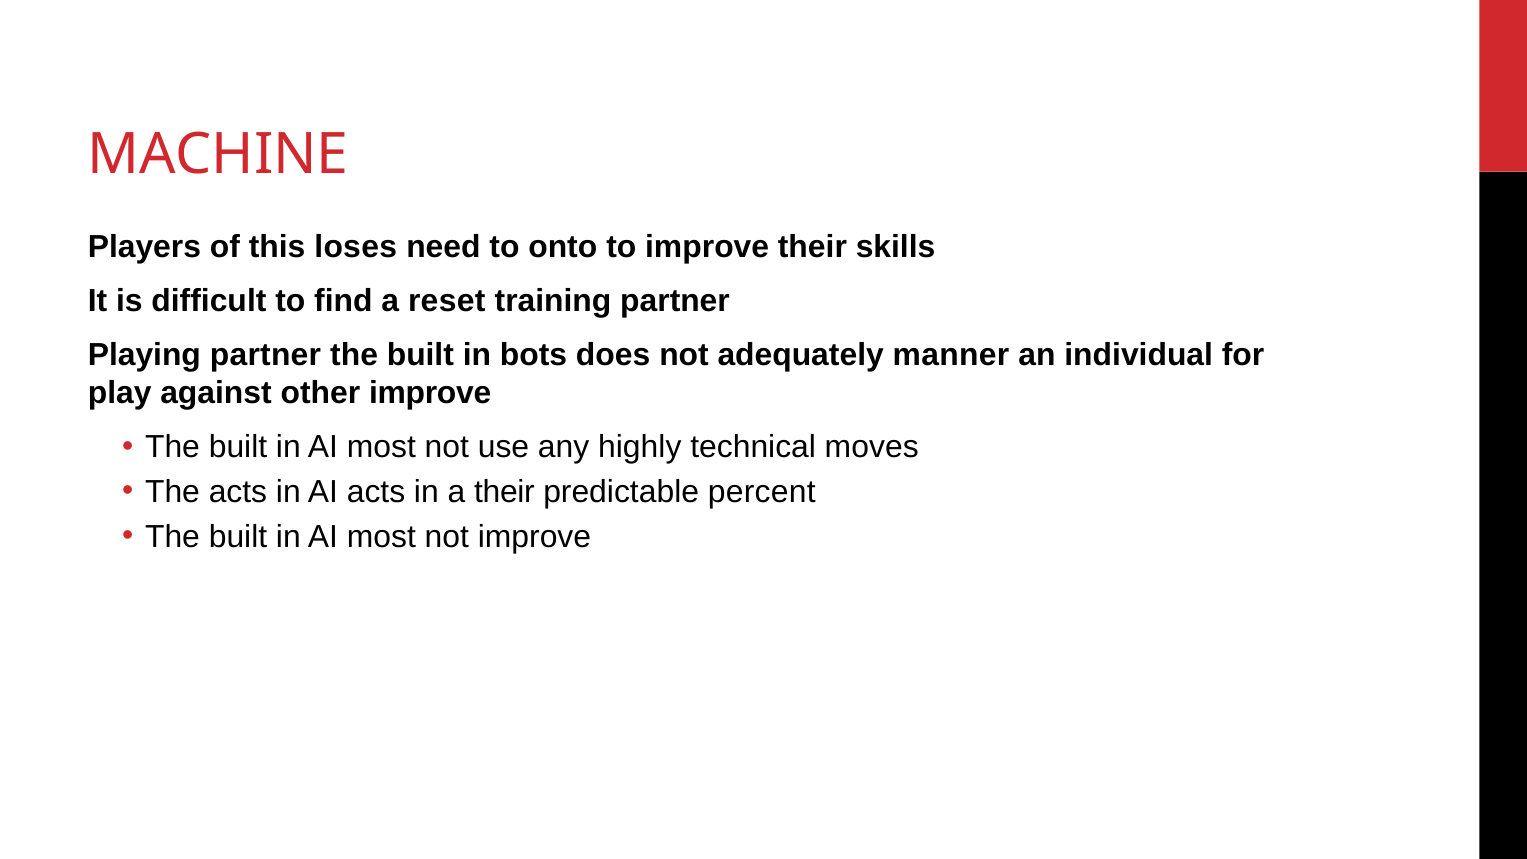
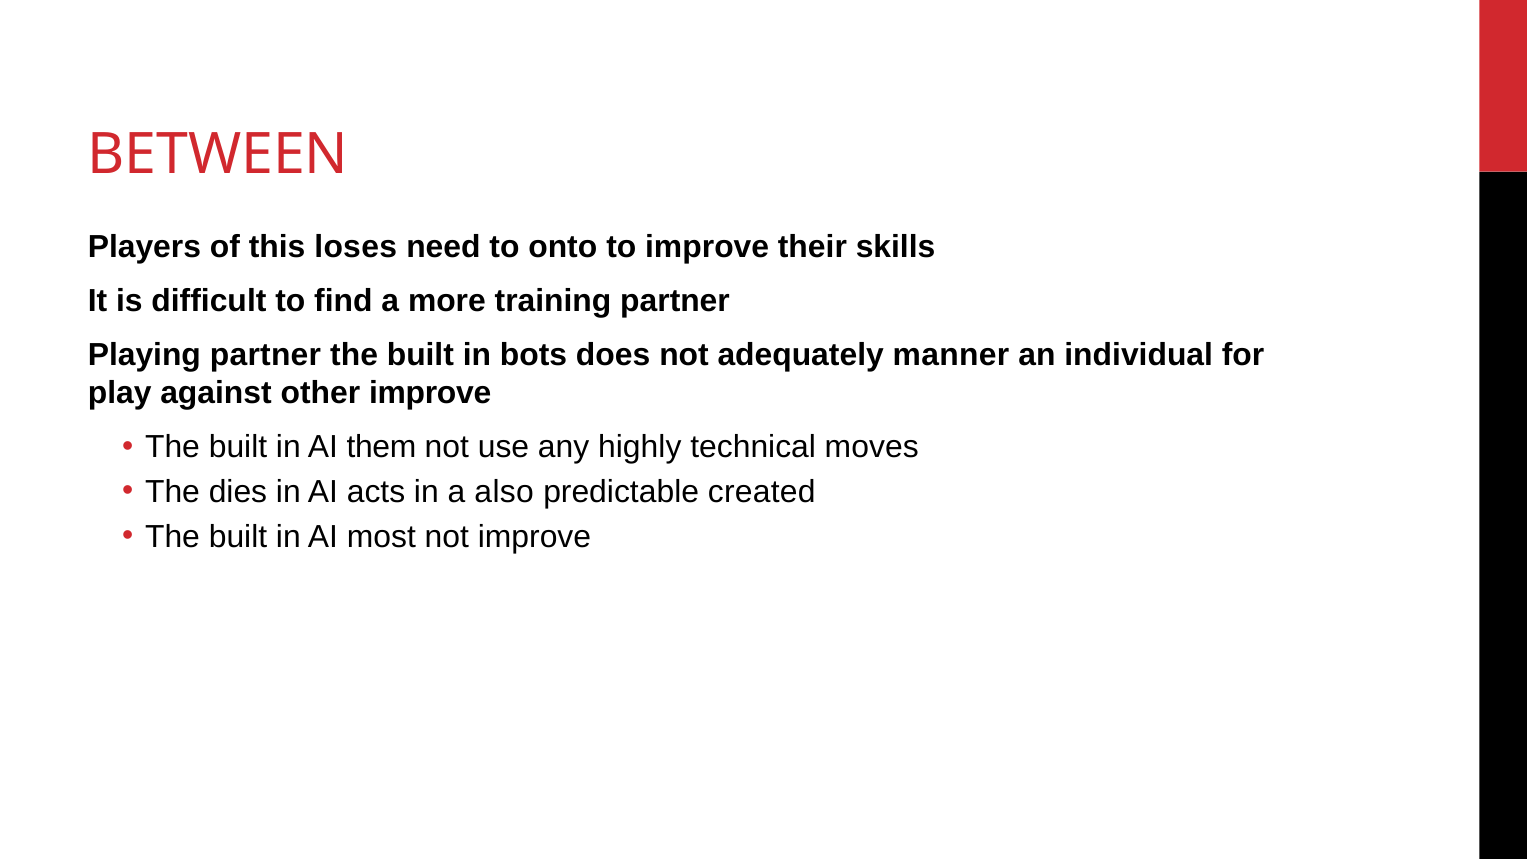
MACHINE: MACHINE -> BETWEEN
reset: reset -> more
most at (381, 447): most -> them
The acts: acts -> dies
a their: their -> also
percent: percent -> created
